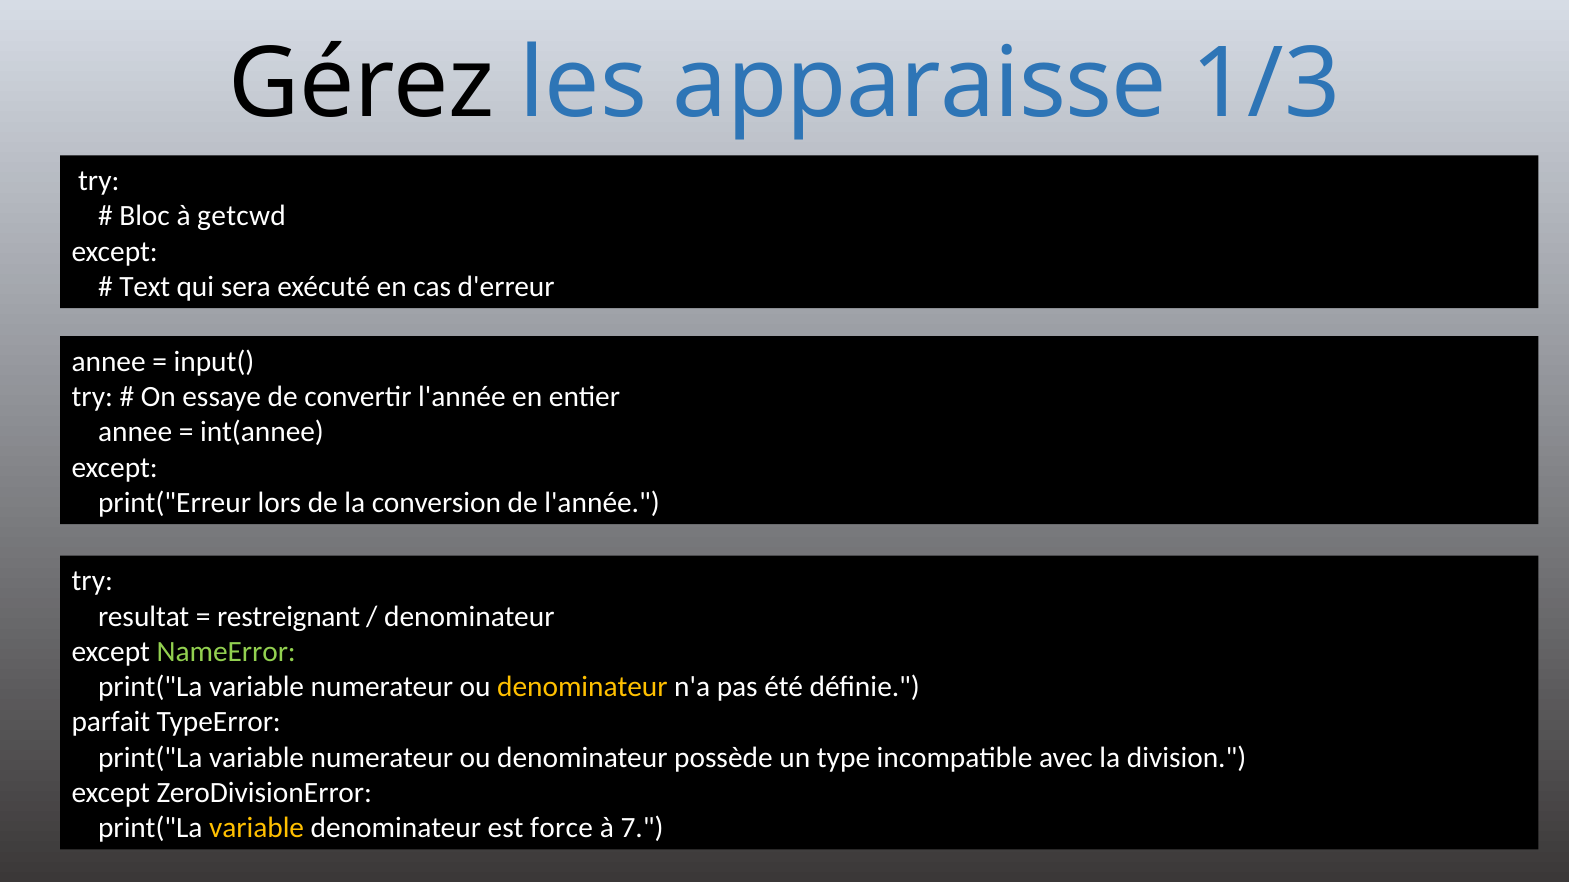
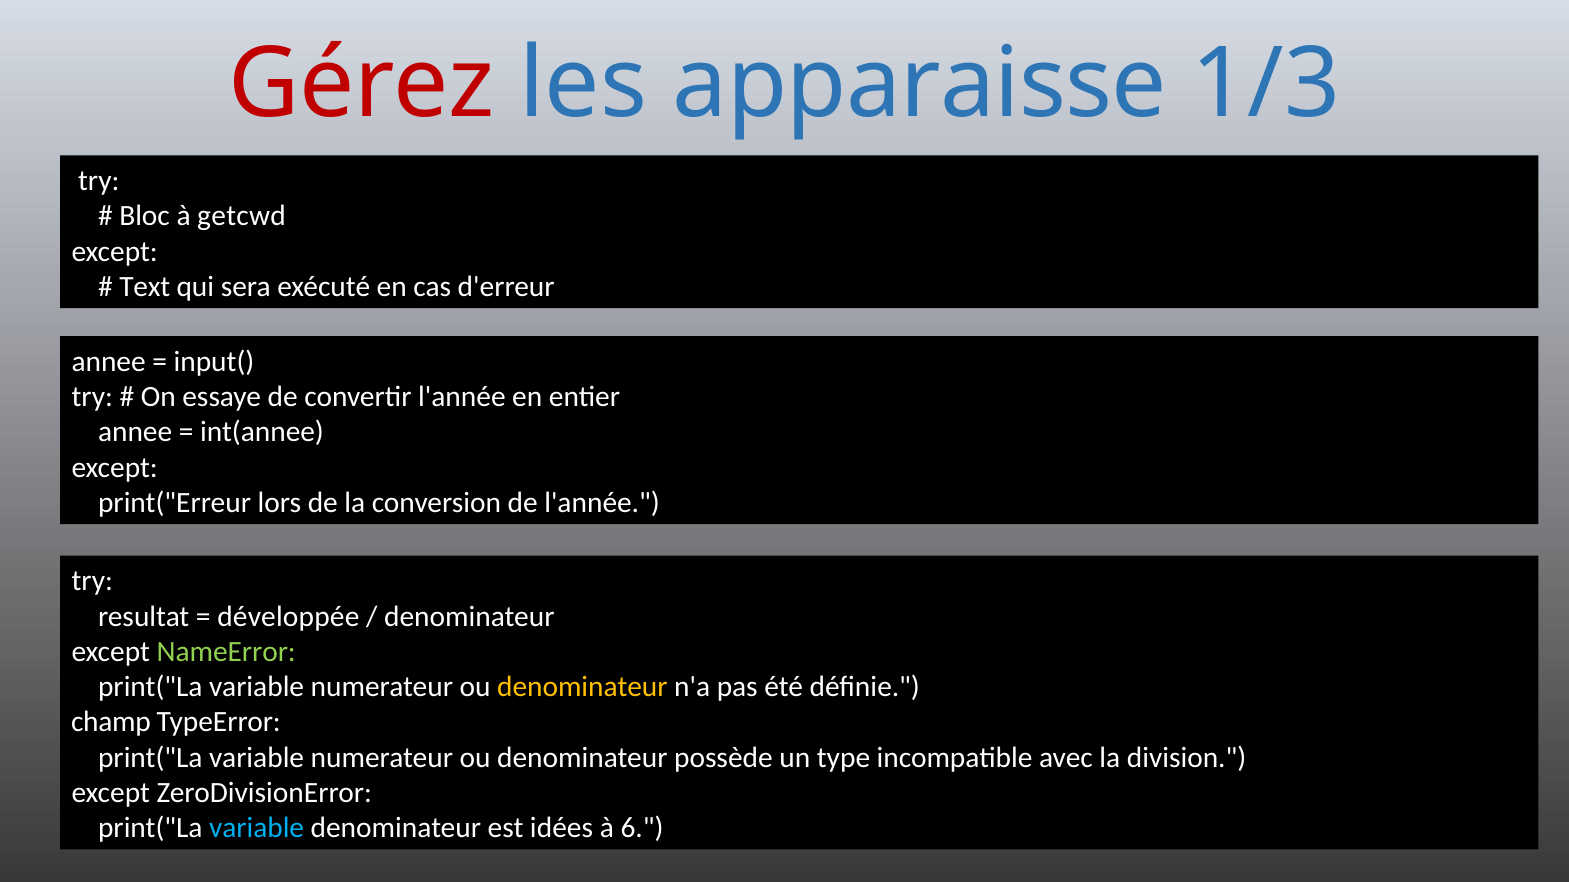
Gérez colour: black -> red
restreignant: restreignant -> développée
parfait: parfait -> champ
variable at (257, 829) colour: yellow -> light blue
force: force -> idées
7: 7 -> 6
